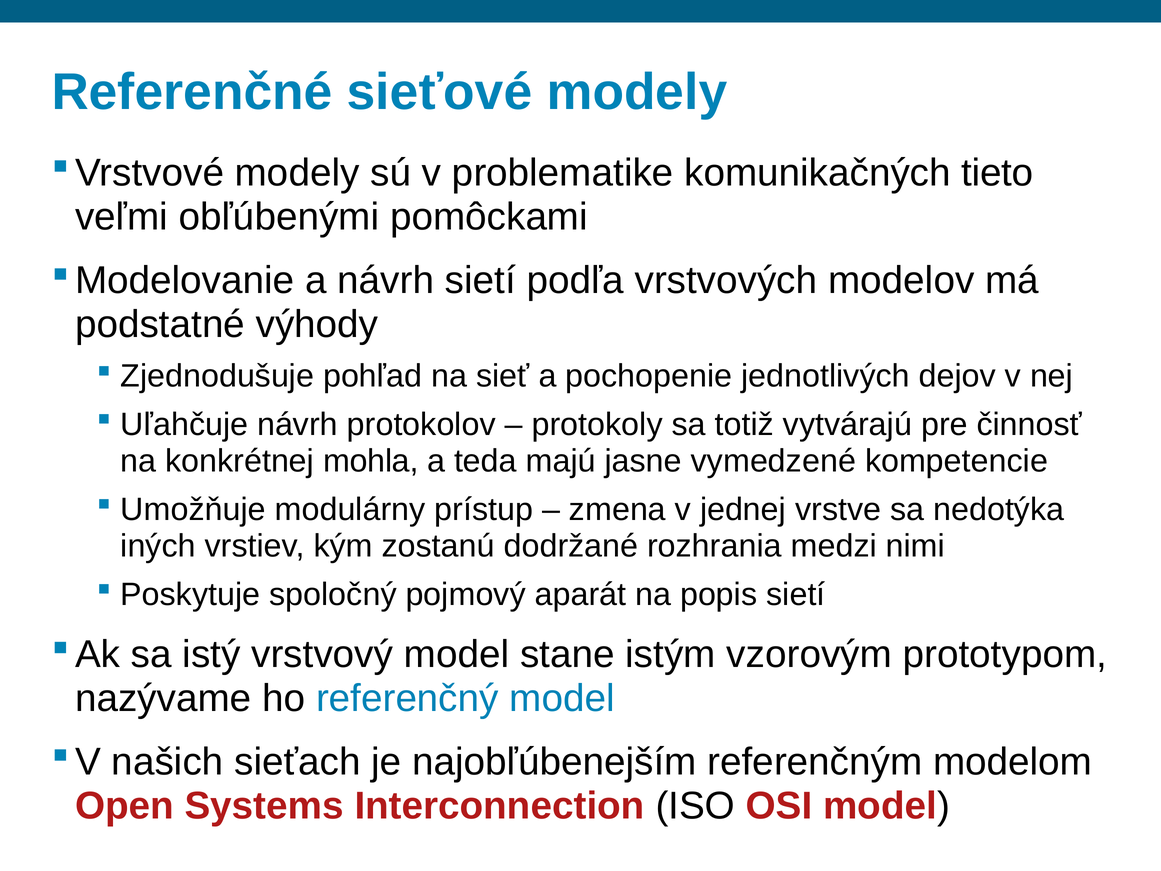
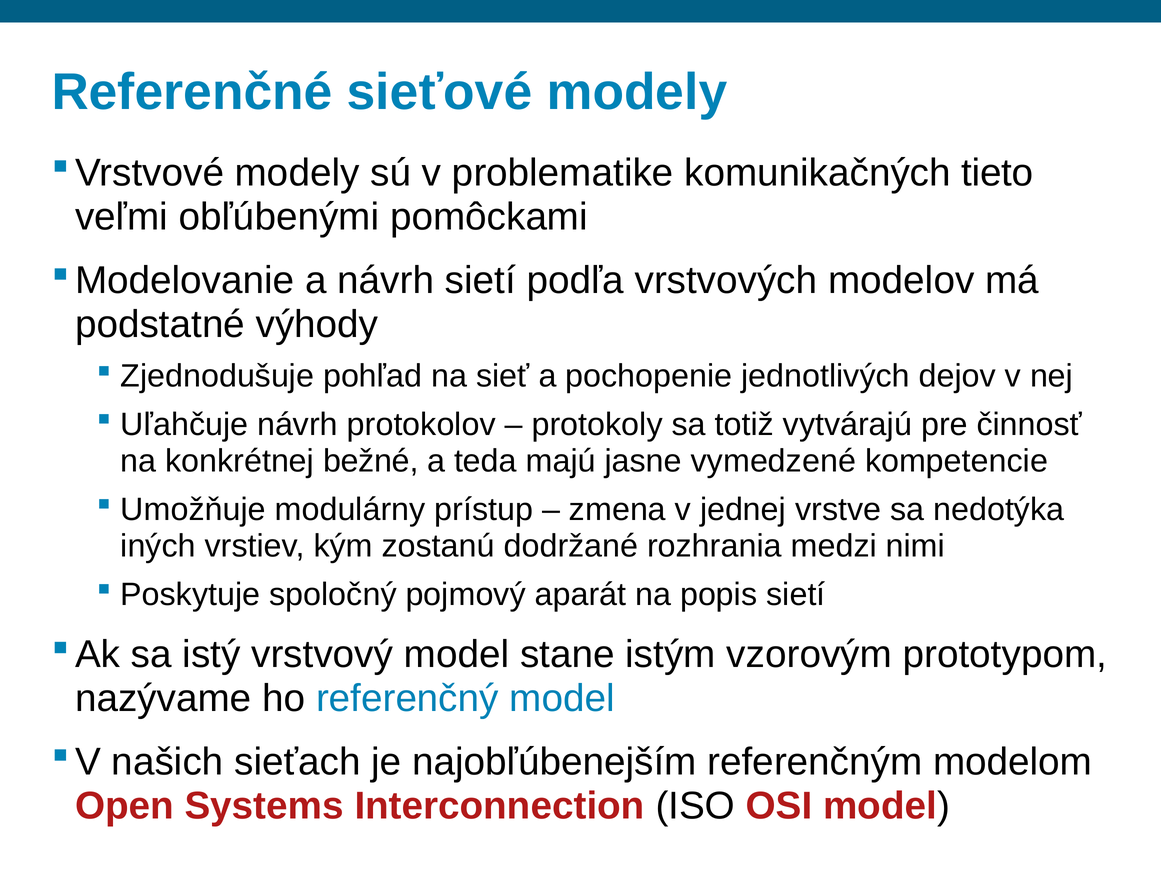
mohla: mohla -> bežné
